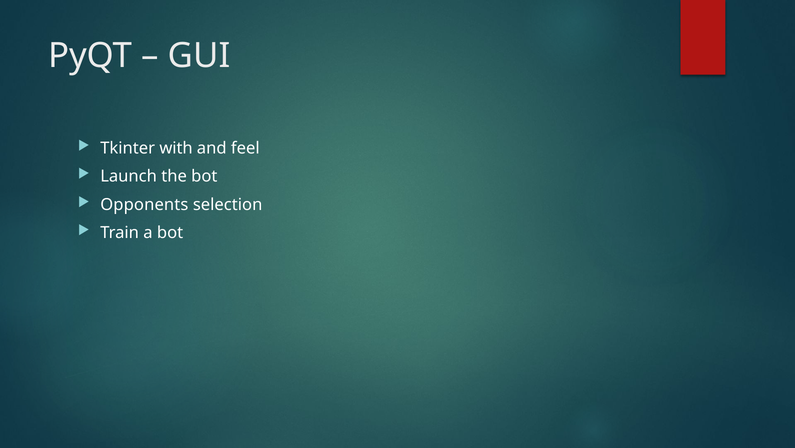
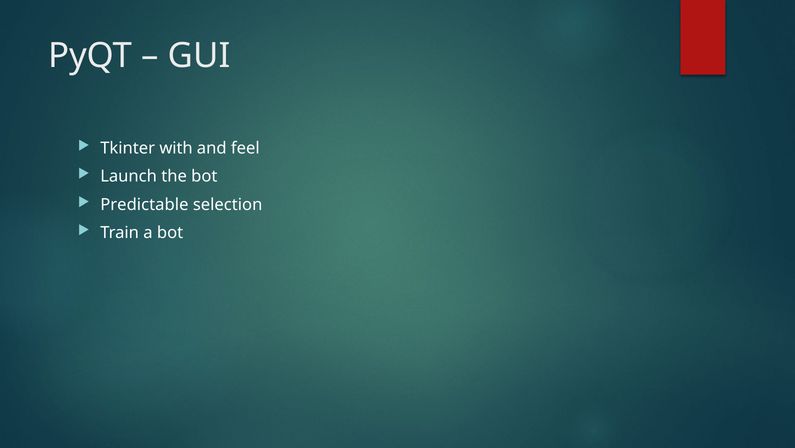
Opponents: Opponents -> Predictable
